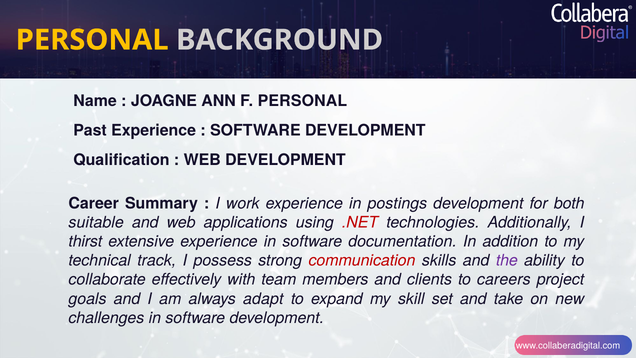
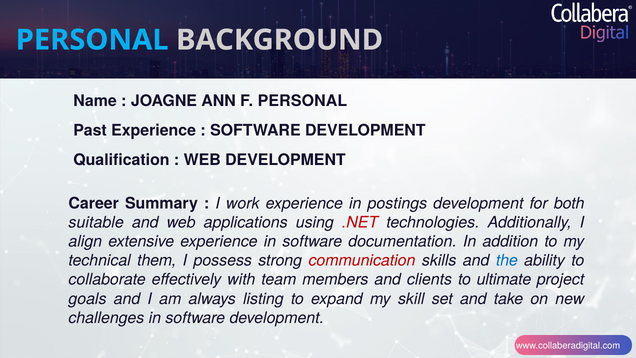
PERSONAL at (92, 40) colour: yellow -> light blue
thirst: thirst -> align
track: track -> them
the colour: purple -> blue
careers: careers -> ultimate
adapt: adapt -> listing
